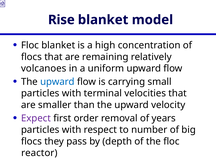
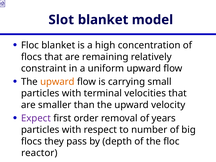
Rise: Rise -> Slot
volcanoes: volcanoes -> constraint
upward at (57, 82) colour: blue -> orange
